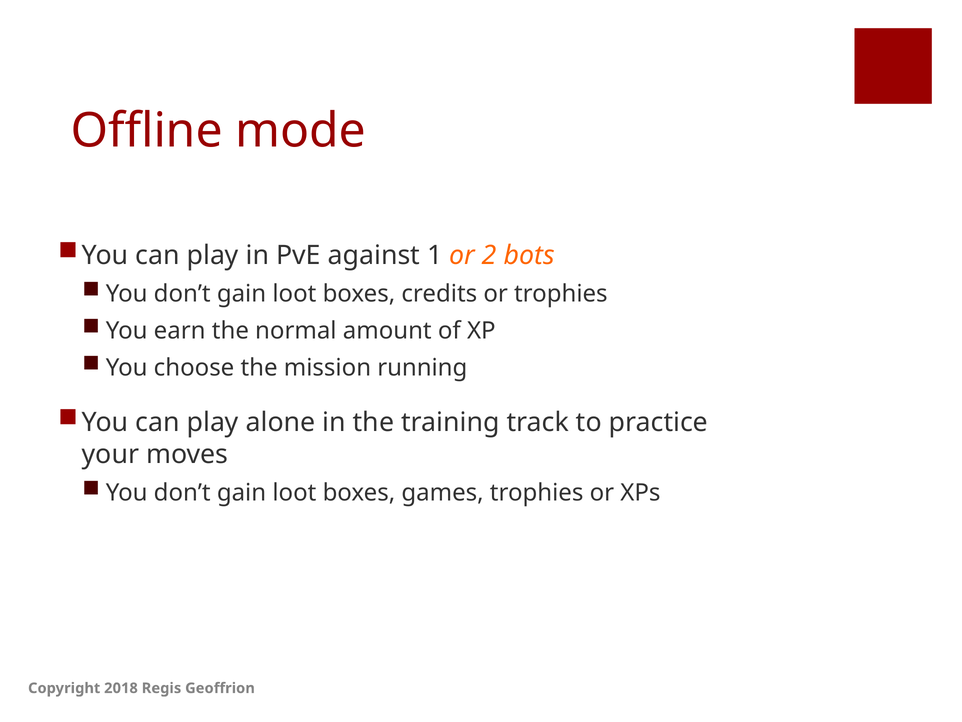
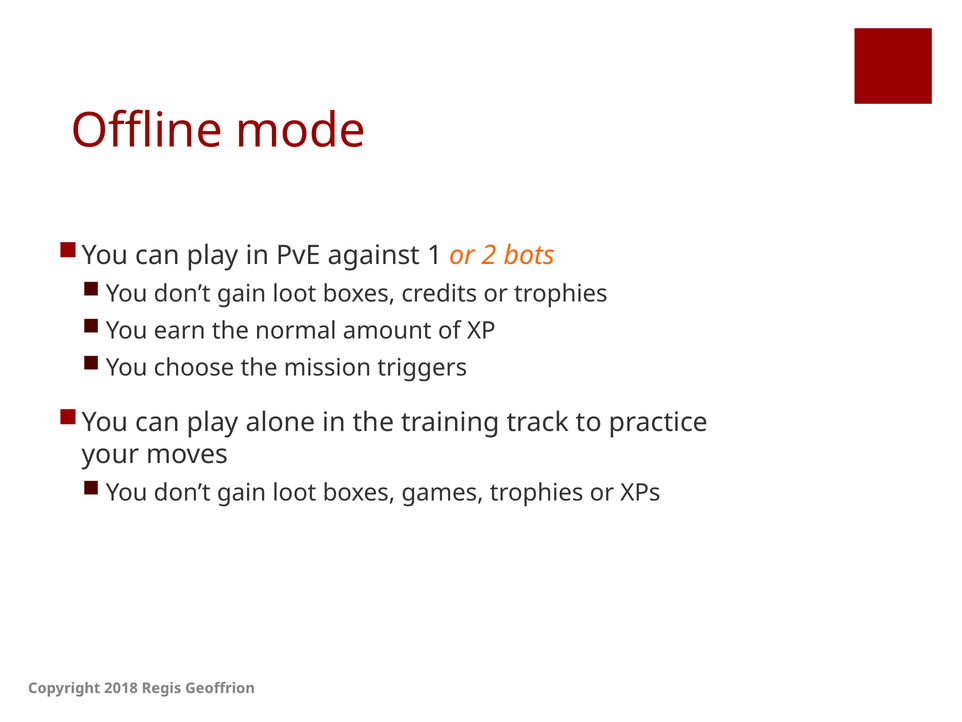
running: running -> triggers
